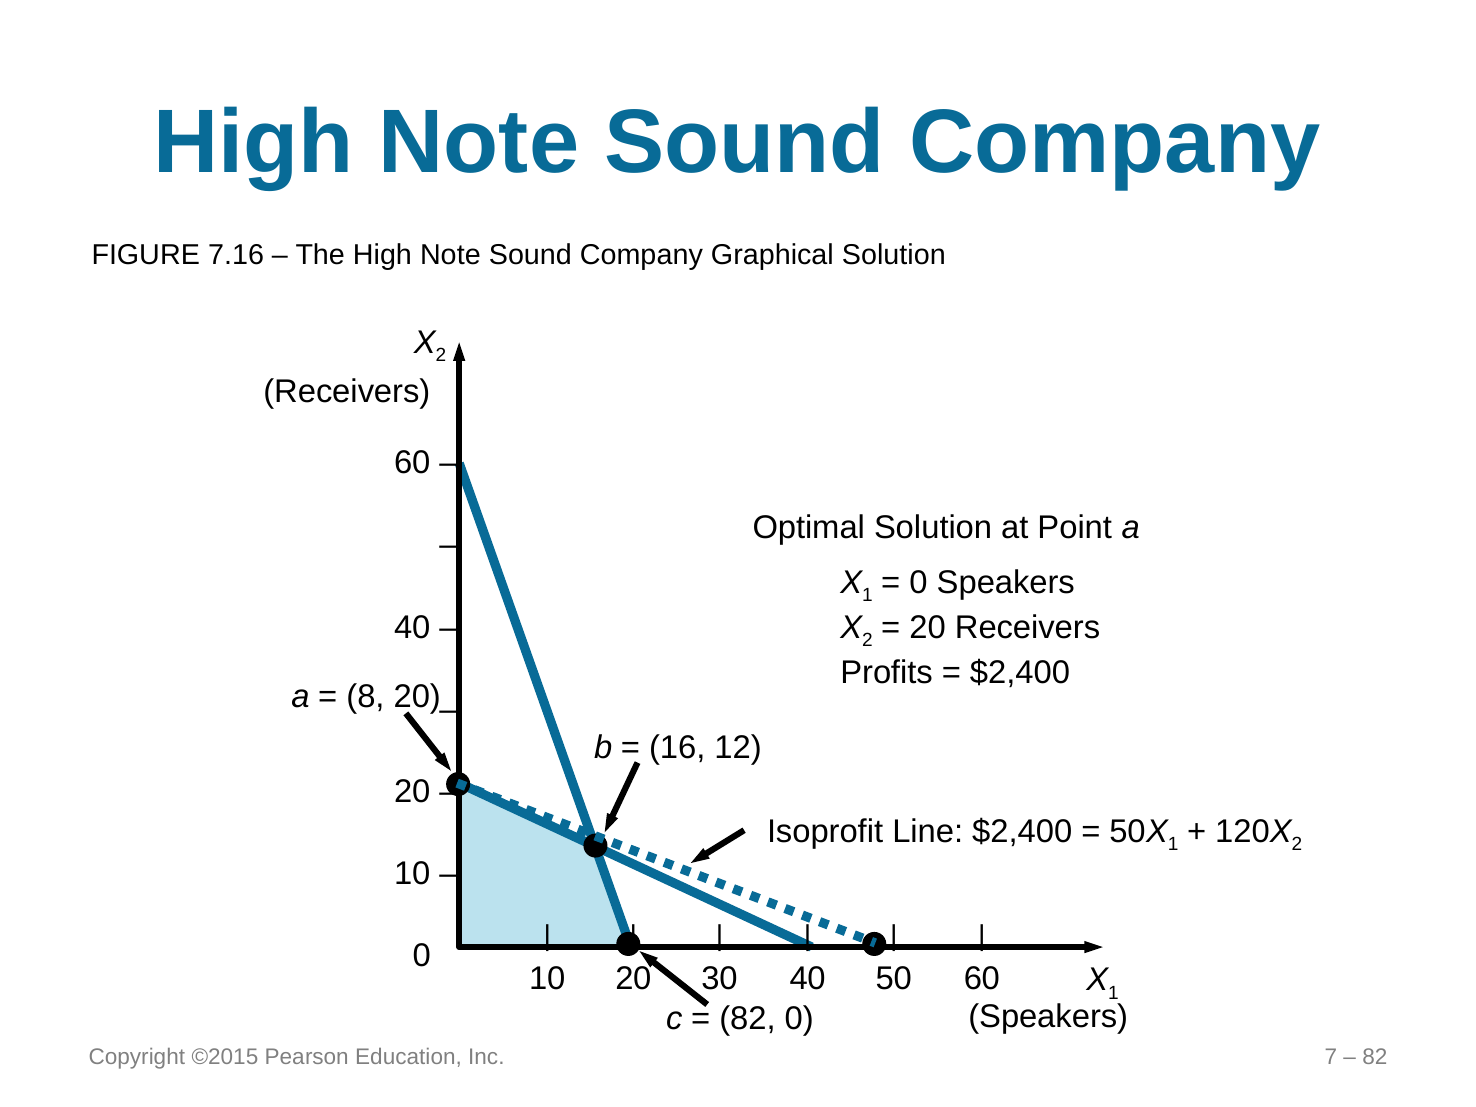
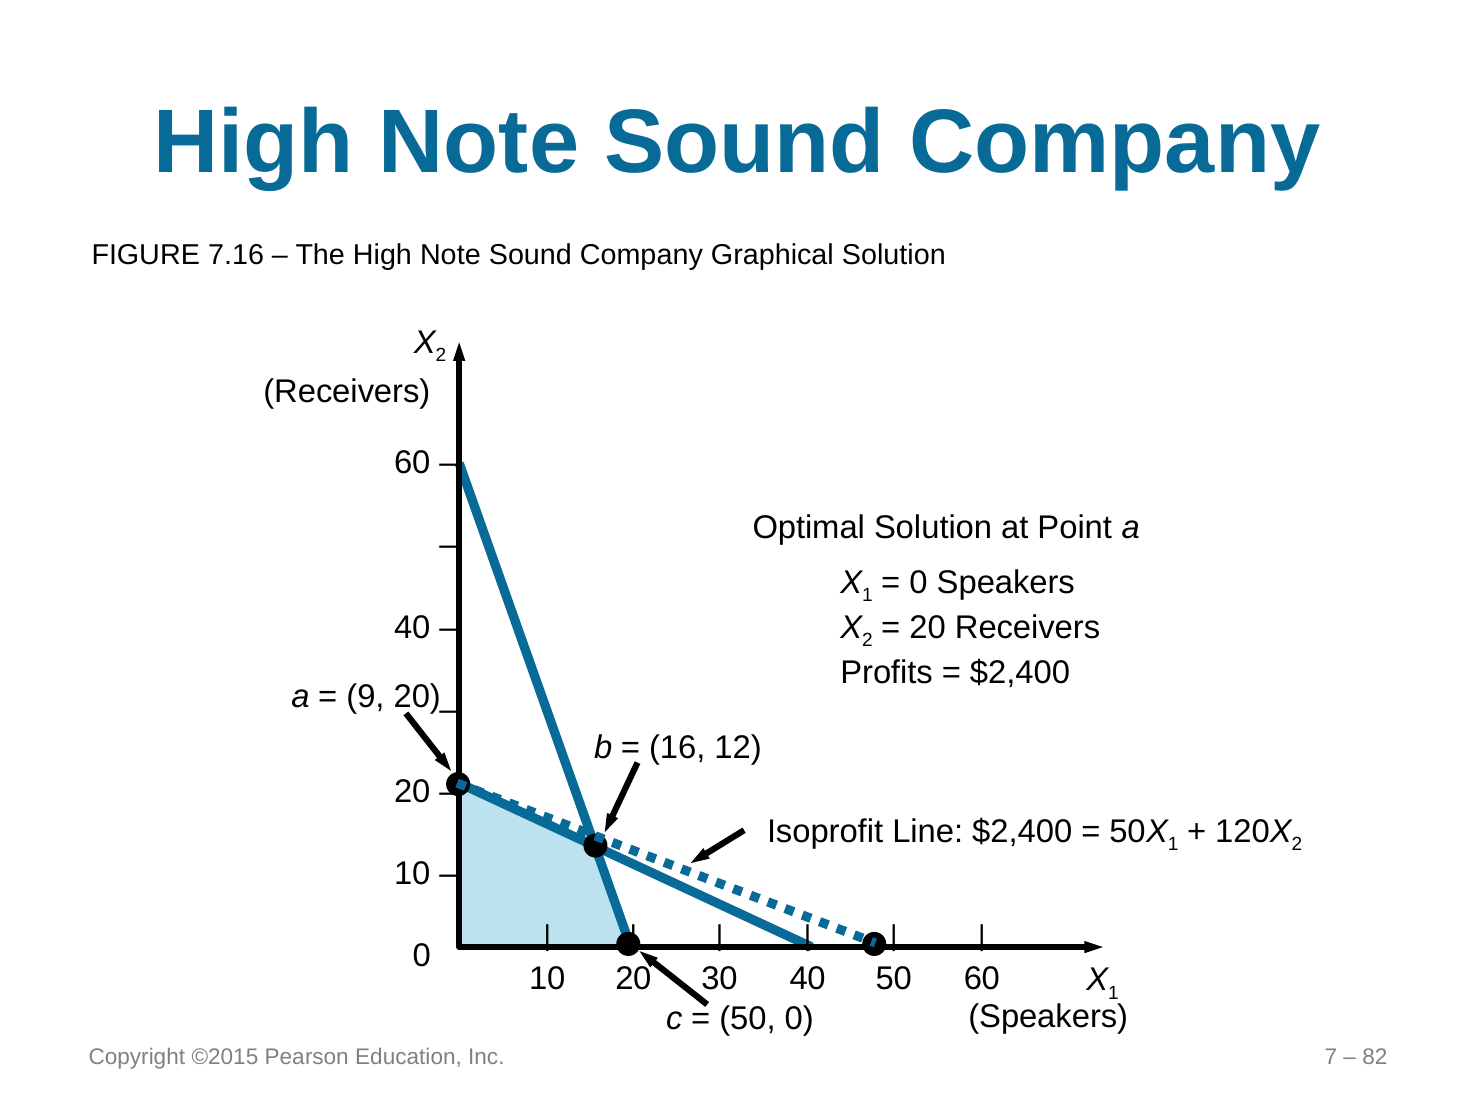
8: 8 -> 9
82 at (748, 1018): 82 -> 50
